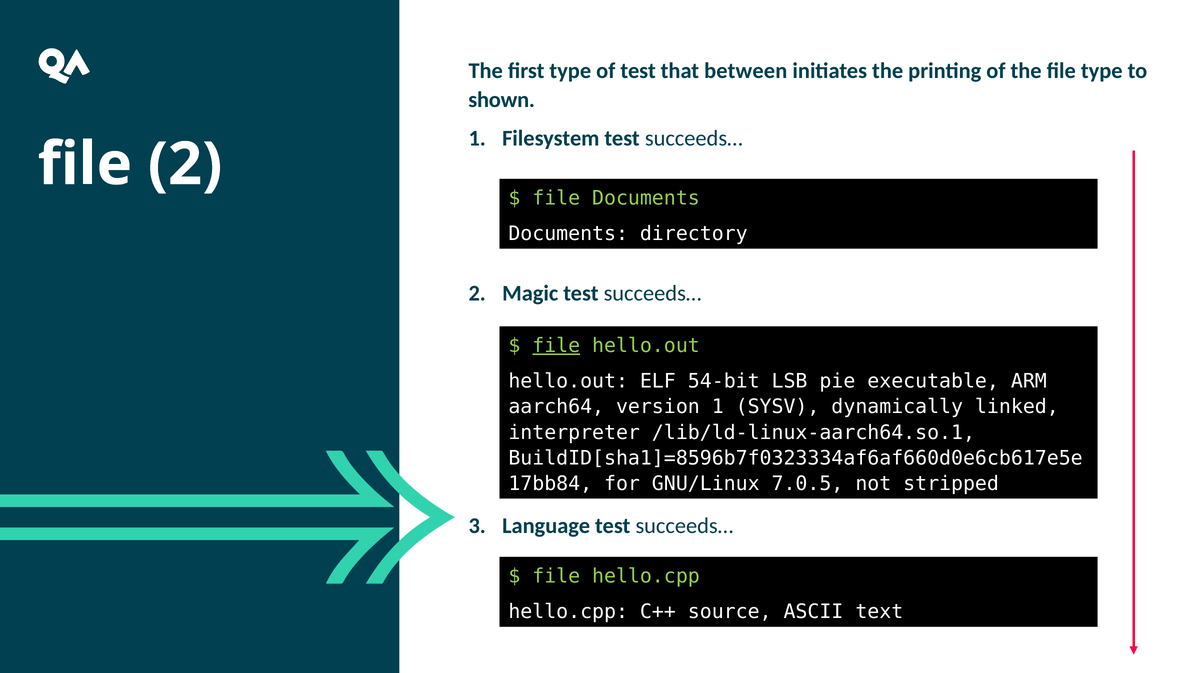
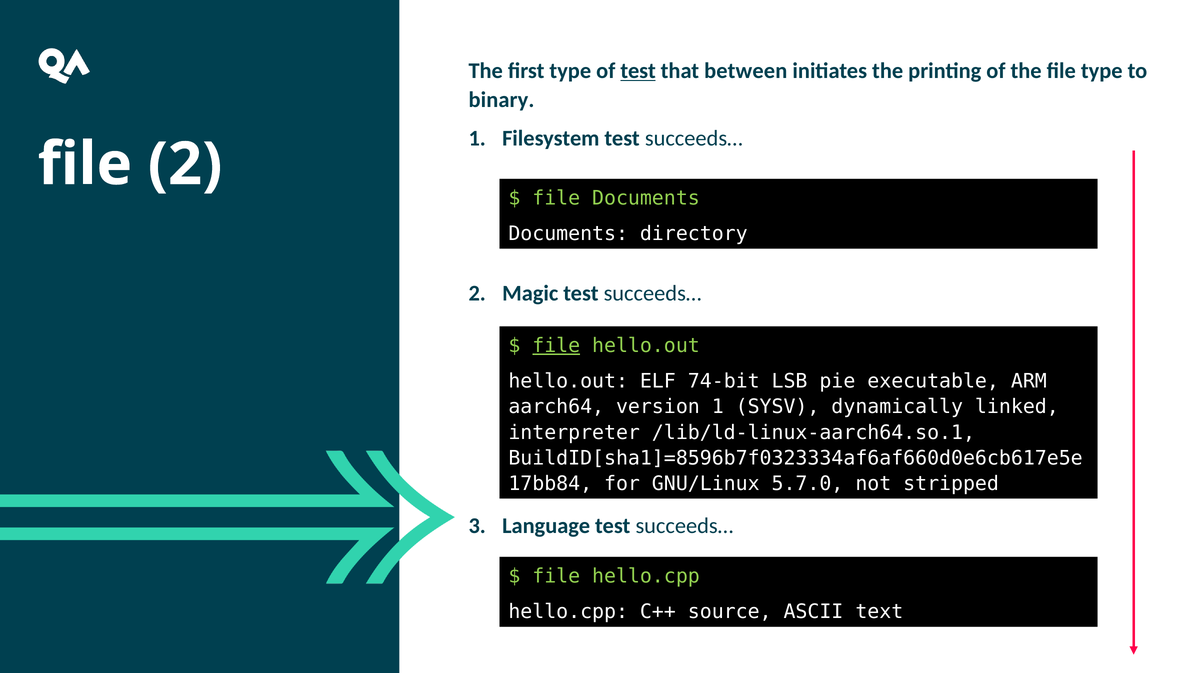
test at (638, 71) underline: none -> present
shown: shown -> binary
54-bit: 54-bit -> 74-bit
7.0.5: 7.0.5 -> 5.7.0
